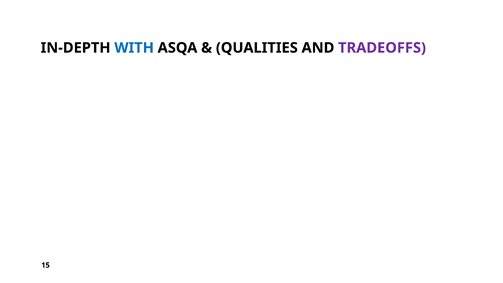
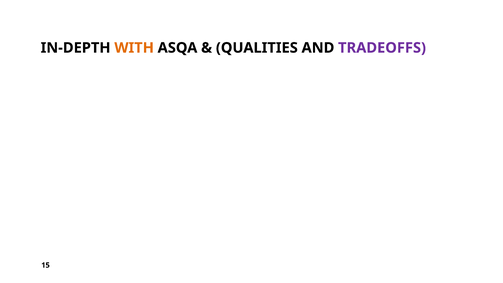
WITH colour: blue -> orange
